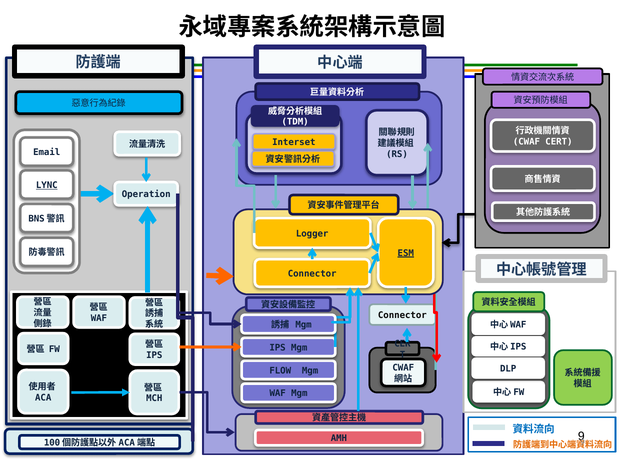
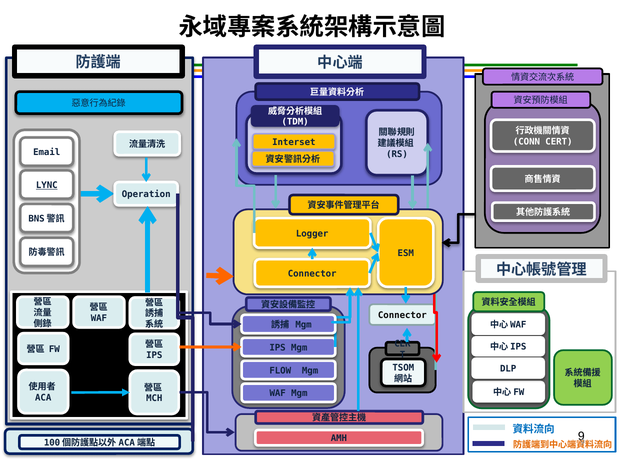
CWAF at (526, 142): CWAF -> CONN
ESM underline: present -> none
CWAF at (403, 367): CWAF -> TSOM
